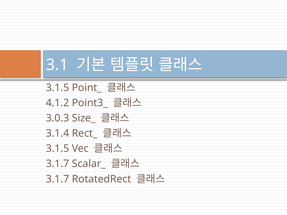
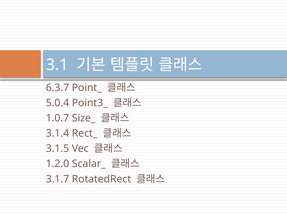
3.1.5 at (58, 88): 3.1.5 -> 6.3.7
4.1.2: 4.1.2 -> 5.0.4
3.0.3: 3.0.3 -> 1.0.7
3.1.7 at (58, 164): 3.1.7 -> 1.2.0
